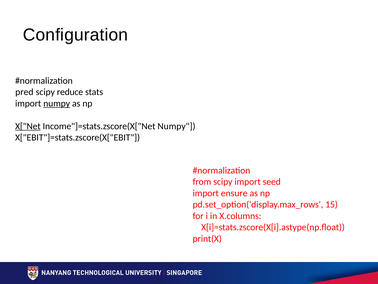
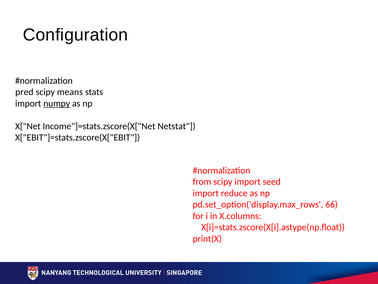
reduce: reduce -> means
X["Net underline: present -> none
Income"]=stats.zscore(X["Net Numpy: Numpy -> Netstat
ensure: ensure -> reduce
15: 15 -> 66
